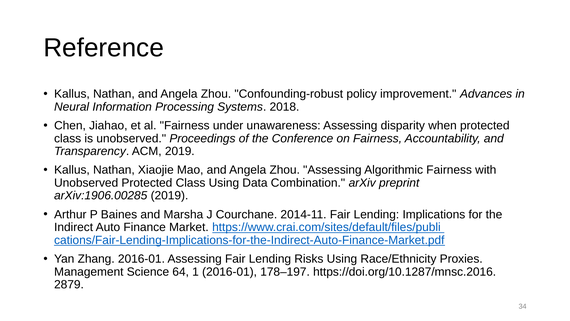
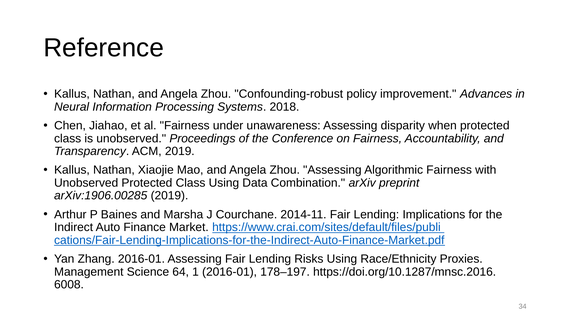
2879: 2879 -> 6008
